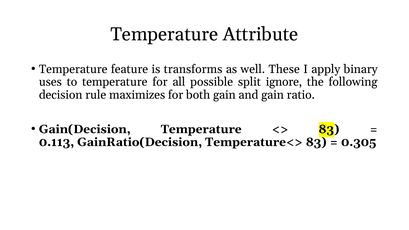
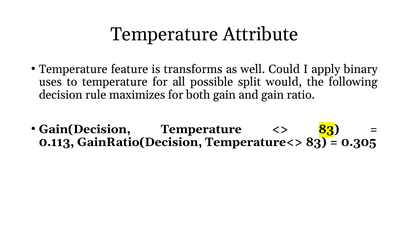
These: These -> Could
ignore: ignore -> would
